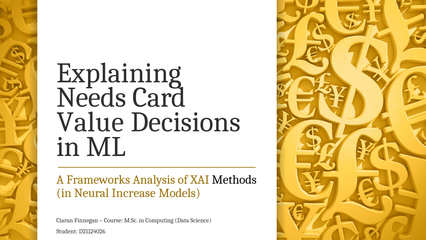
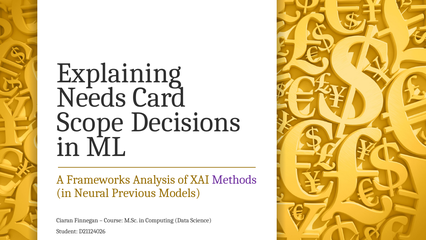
Value: Value -> Scope
Methods colour: black -> purple
Increase: Increase -> Previous
